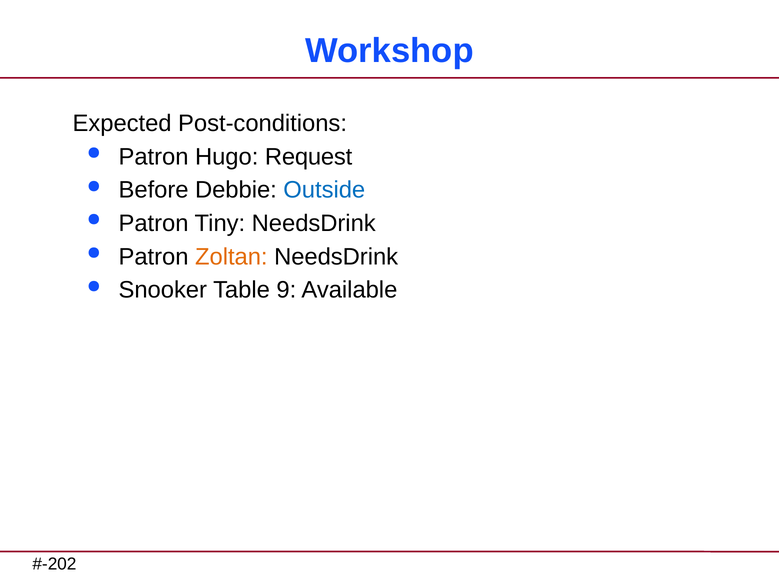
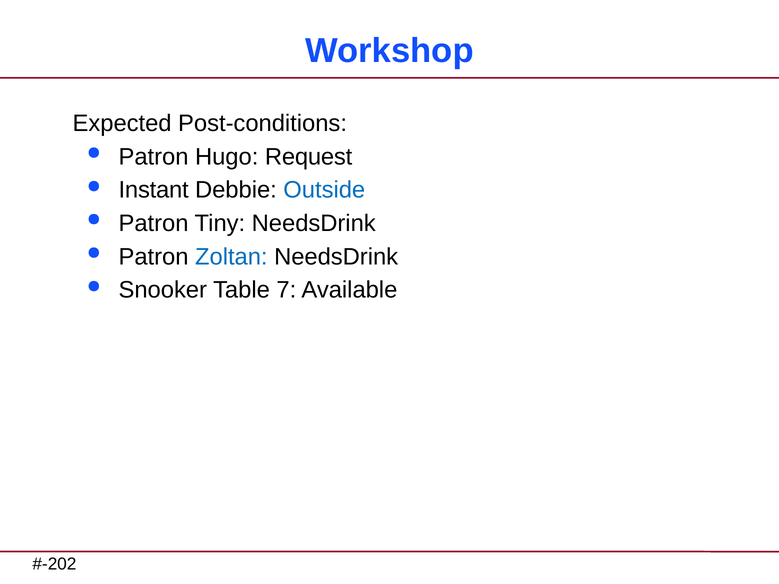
Before: Before -> Instant
Zoltan colour: orange -> blue
9: 9 -> 7
